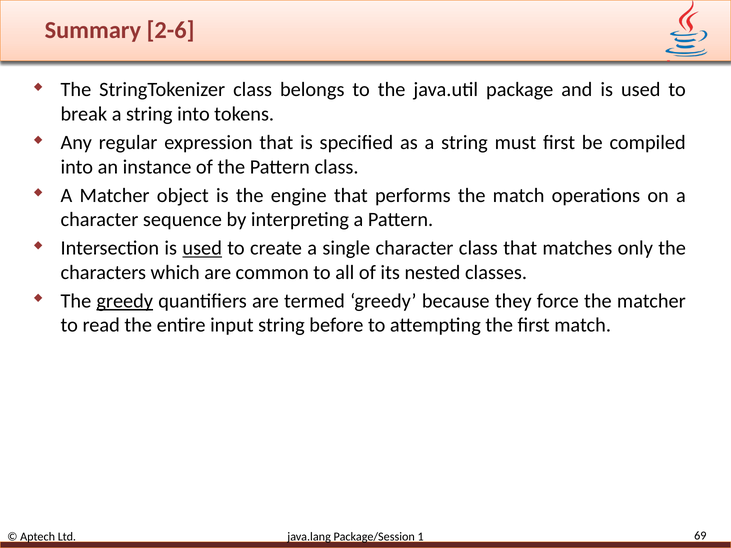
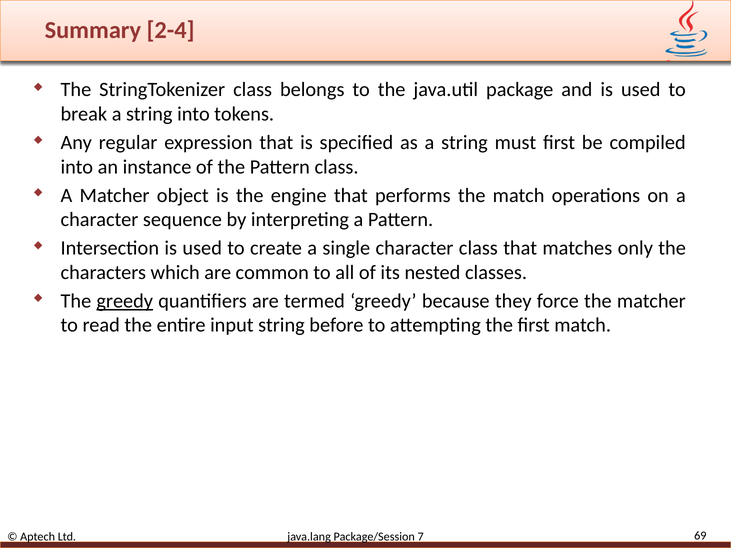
2-6: 2-6 -> 2-4
used at (202, 248) underline: present -> none
1: 1 -> 7
